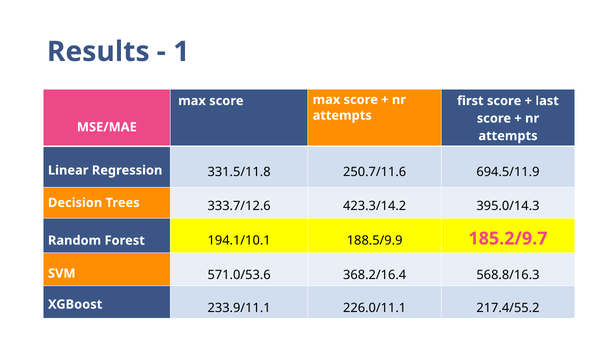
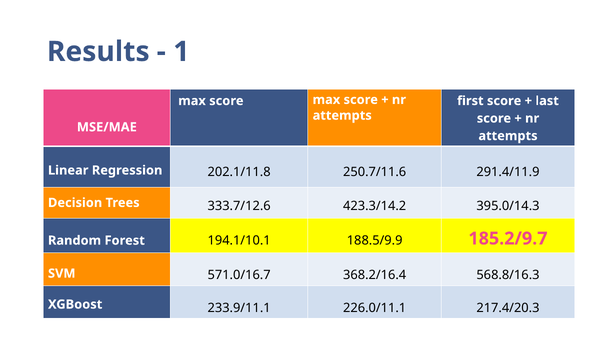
331.5/11.8: 331.5/11.8 -> 202.1/11.8
694.5/11.9: 694.5/11.9 -> 291.4/11.9
571.0/53.6: 571.0/53.6 -> 571.0/16.7
217.4/55.2: 217.4/55.2 -> 217.4/20.3
